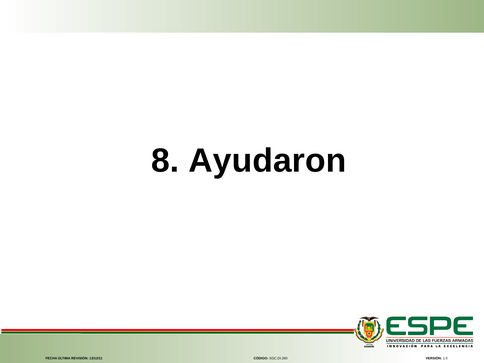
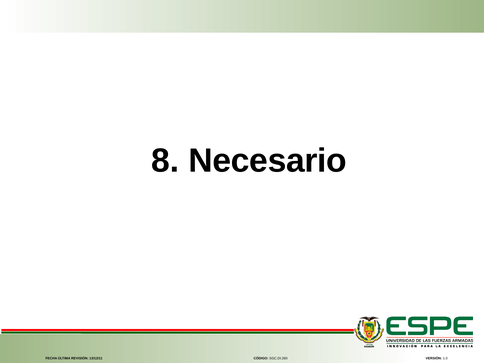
Ayudaron: Ayudaron -> Necesario
